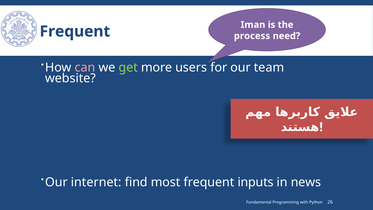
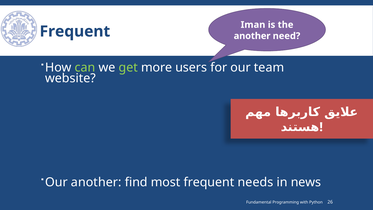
process at (252, 36): process -> another
can colour: pink -> light green
Our internet: internet -> another
inputs: inputs -> needs
